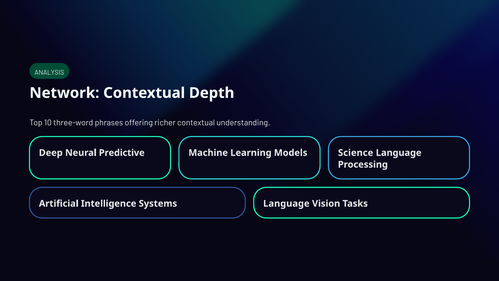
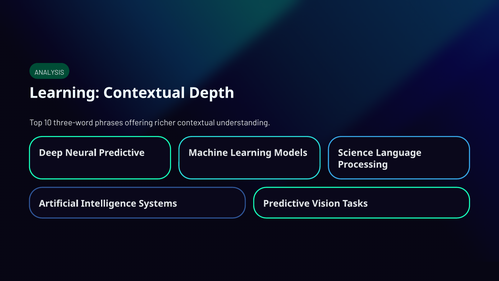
Network at (64, 93): Network -> Learning
Systems Language: Language -> Predictive
